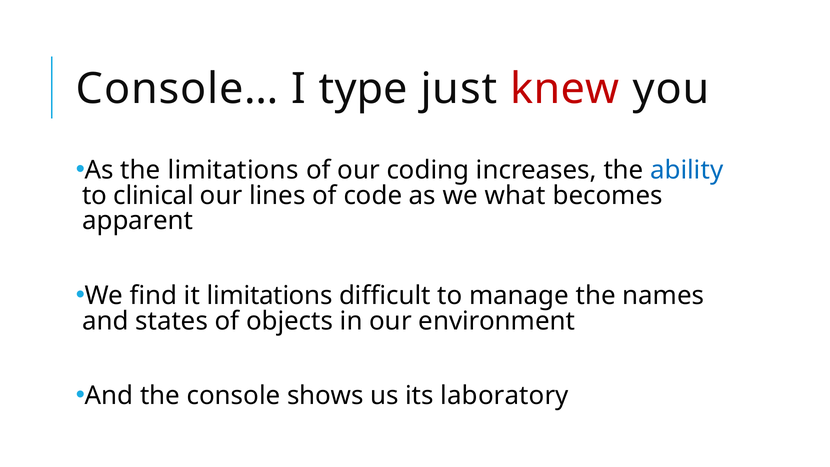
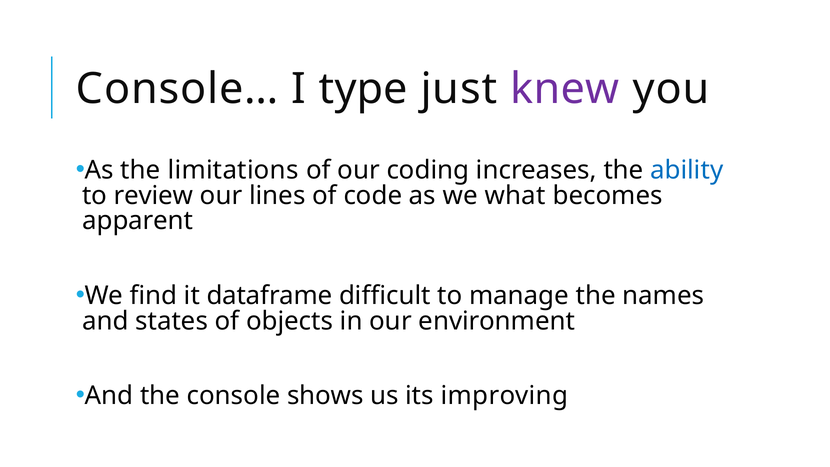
knew colour: red -> purple
clinical: clinical -> review
it limitations: limitations -> dataframe
laboratory: laboratory -> improving
